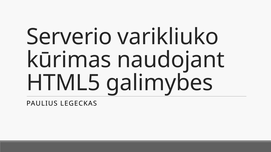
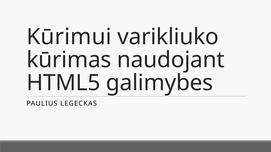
Serverio: Serverio -> Kūrimui
